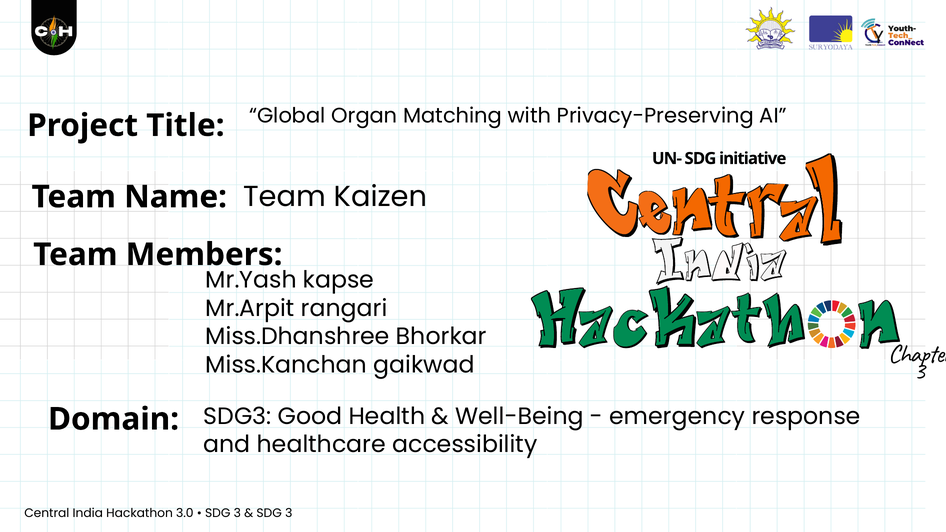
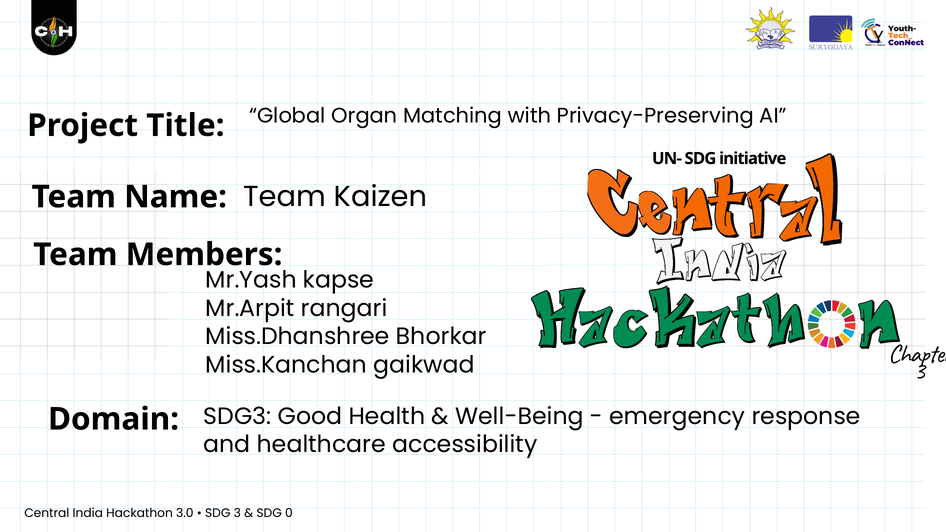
3 at (289, 513): 3 -> 0
